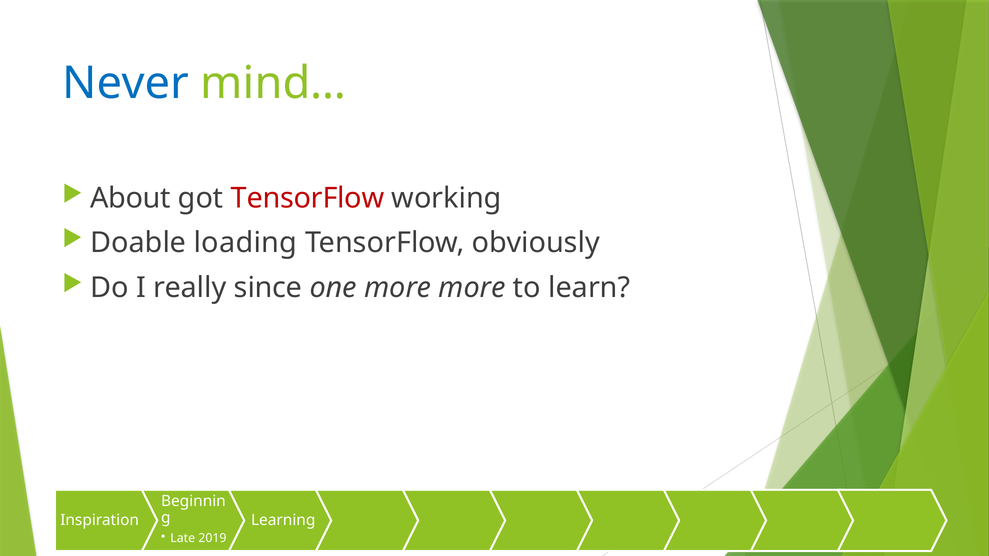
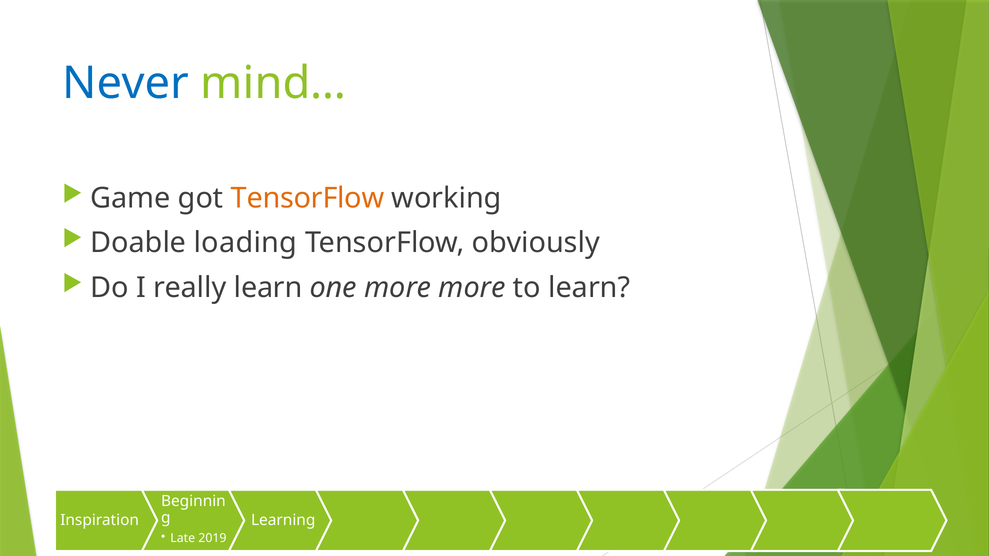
About: About -> Game
TensorFlow at (308, 198) colour: red -> orange
really since: since -> learn
